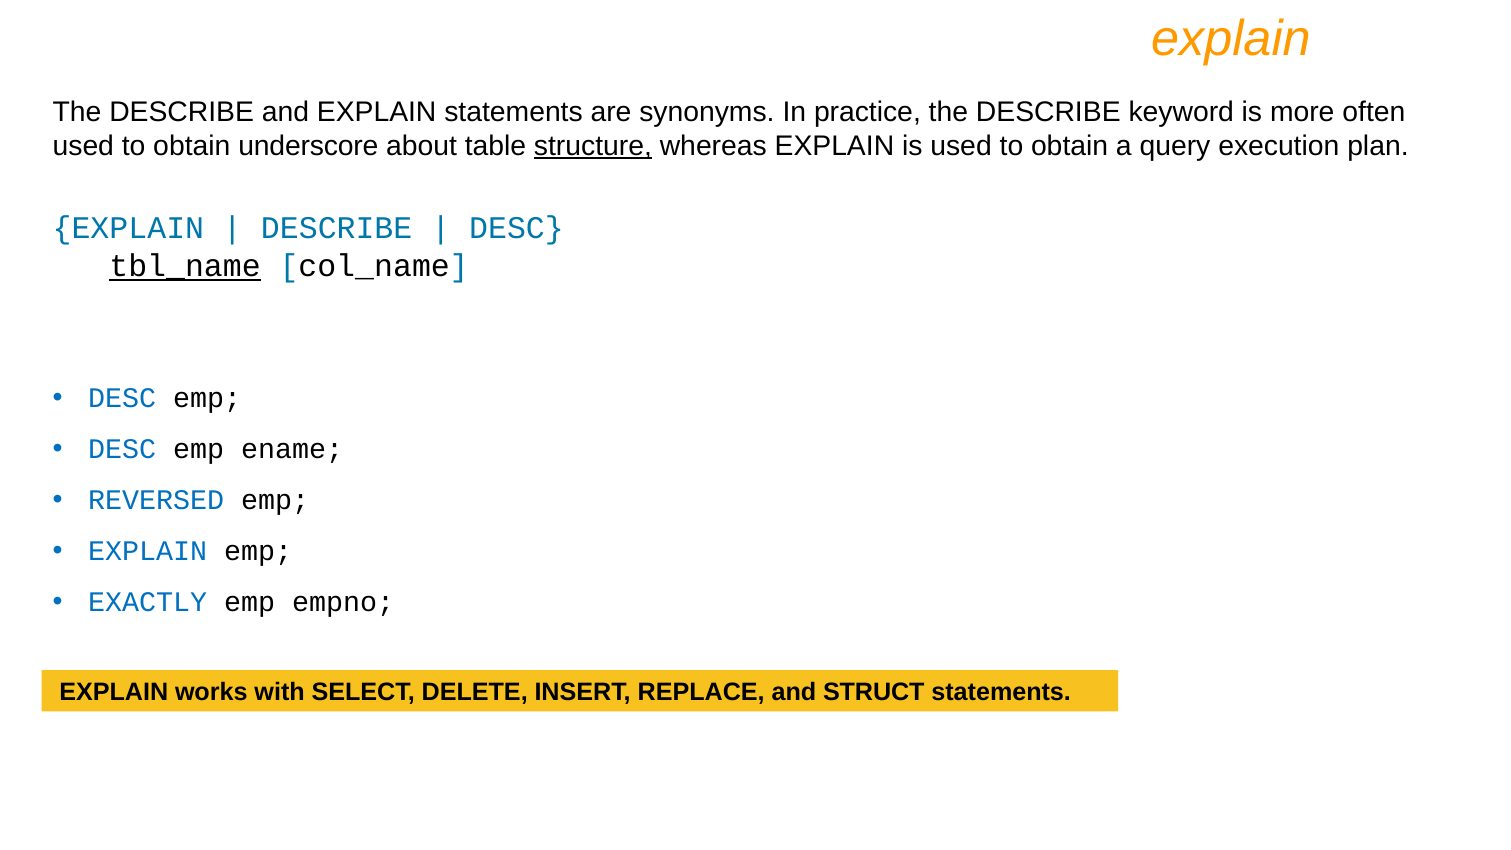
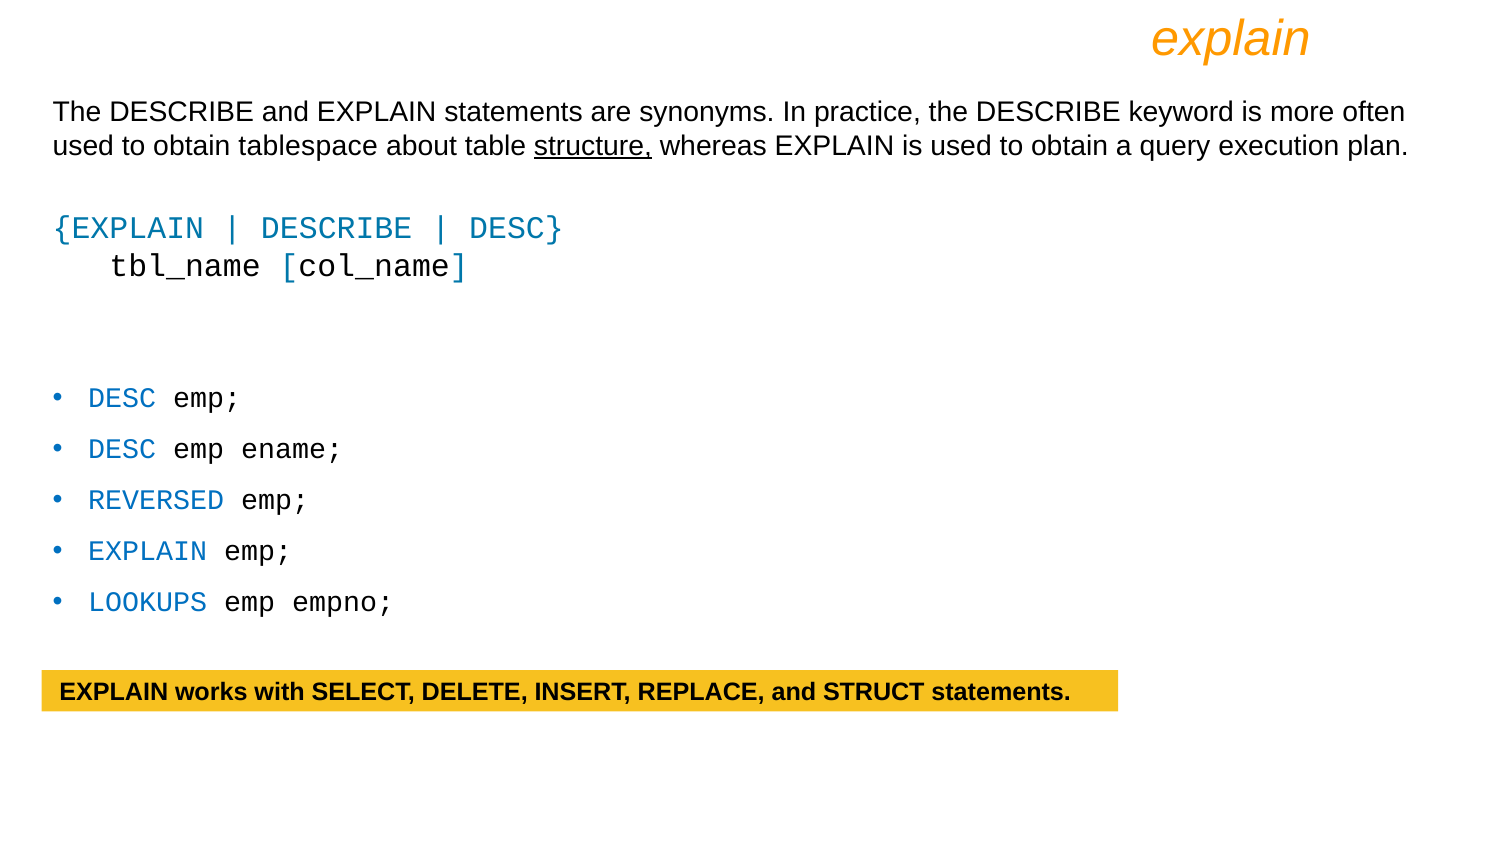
underscore: underscore -> tablespace
tbl_name underline: present -> none
EXACTLY: EXACTLY -> LOOKUPS
